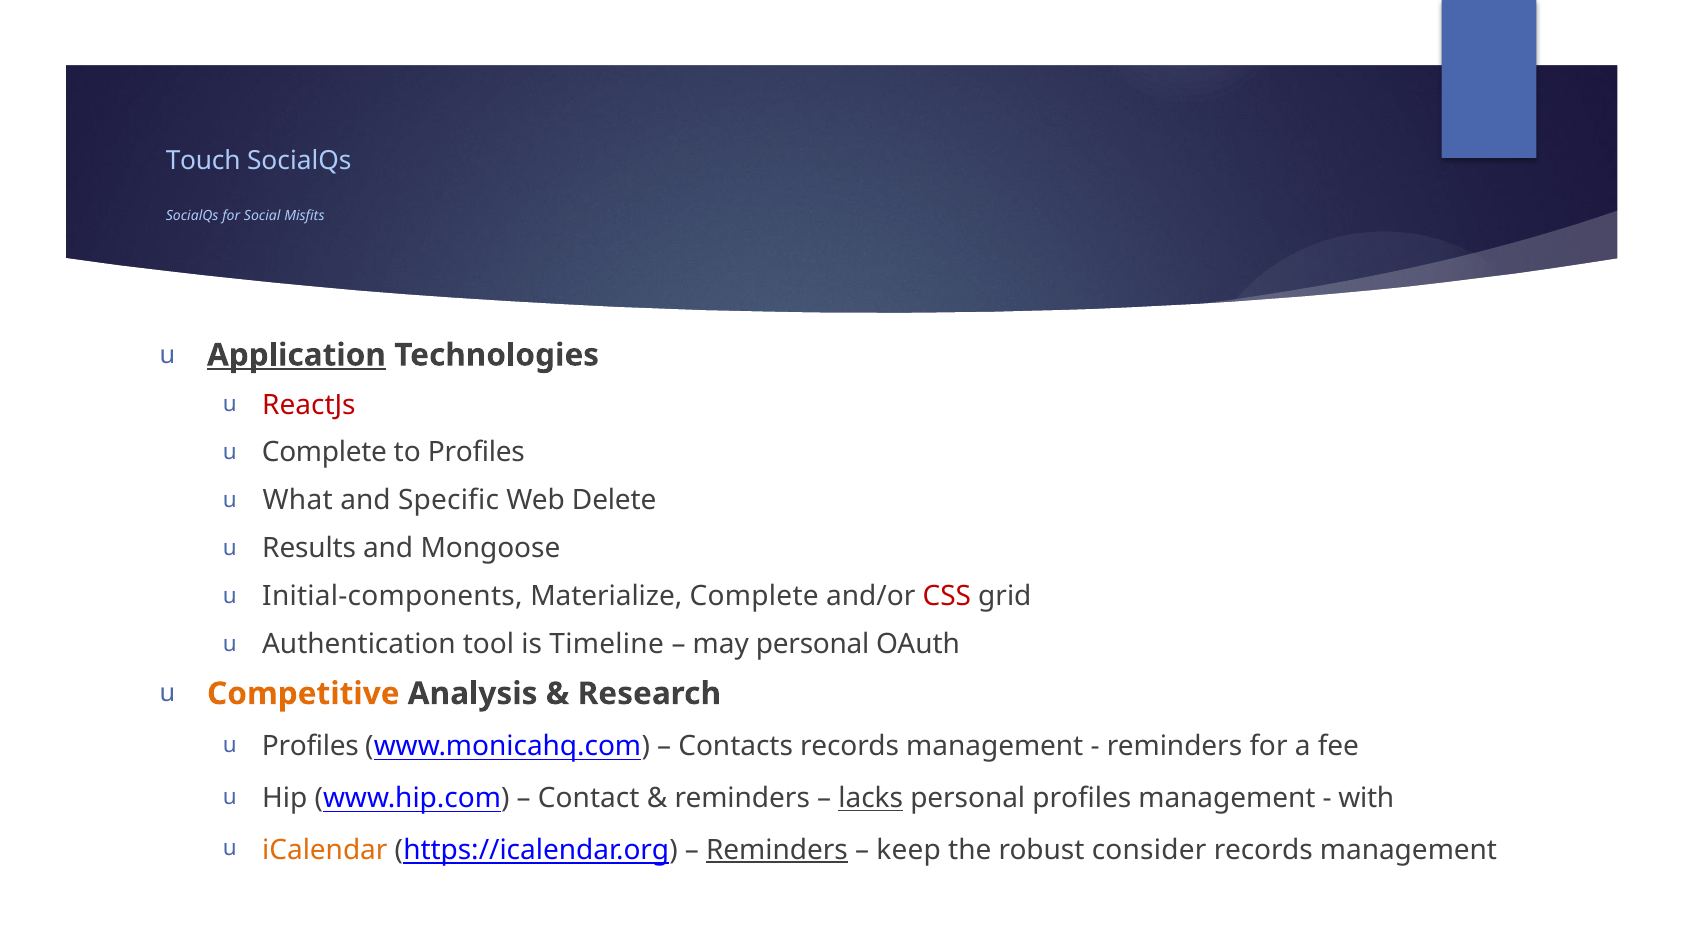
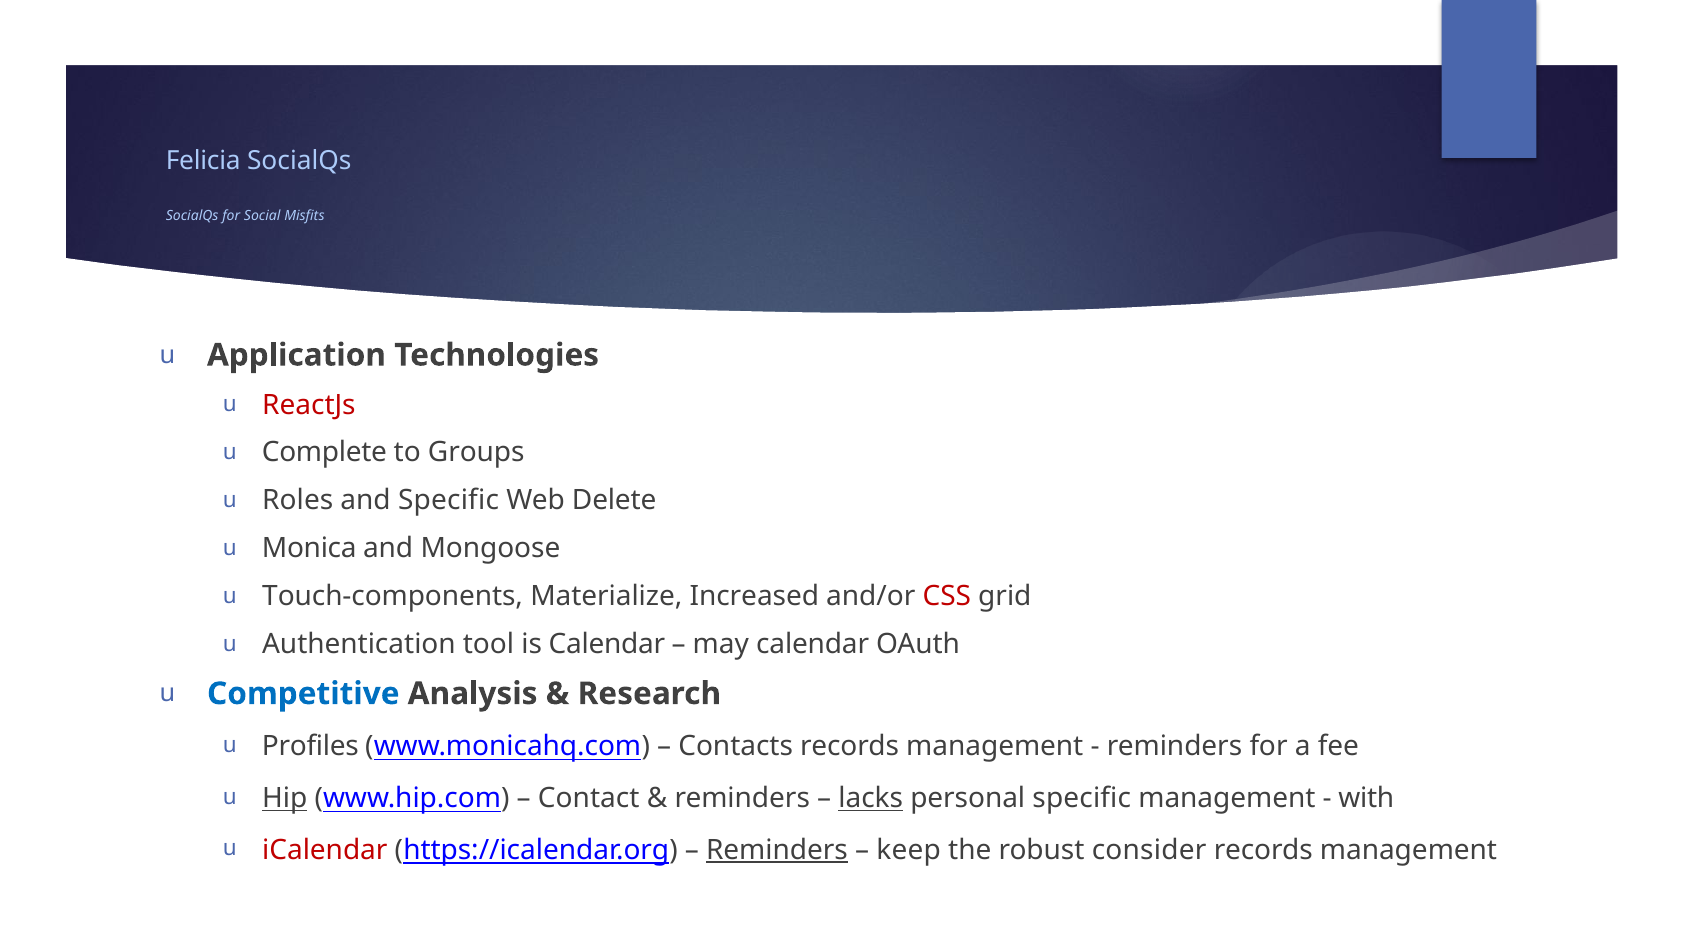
Touch: Touch -> Felicia
Application underline: present -> none
to Profiles: Profiles -> Groups
What: What -> Roles
Results: Results -> Monica
Initial-components: Initial-components -> Touch-components
Materialize Complete: Complete -> Increased
is Timeline: Timeline -> Calendar
may personal: personal -> calendar
Competitive colour: orange -> blue
Hip underline: none -> present
personal profiles: profiles -> specific
iCalendar colour: orange -> red
